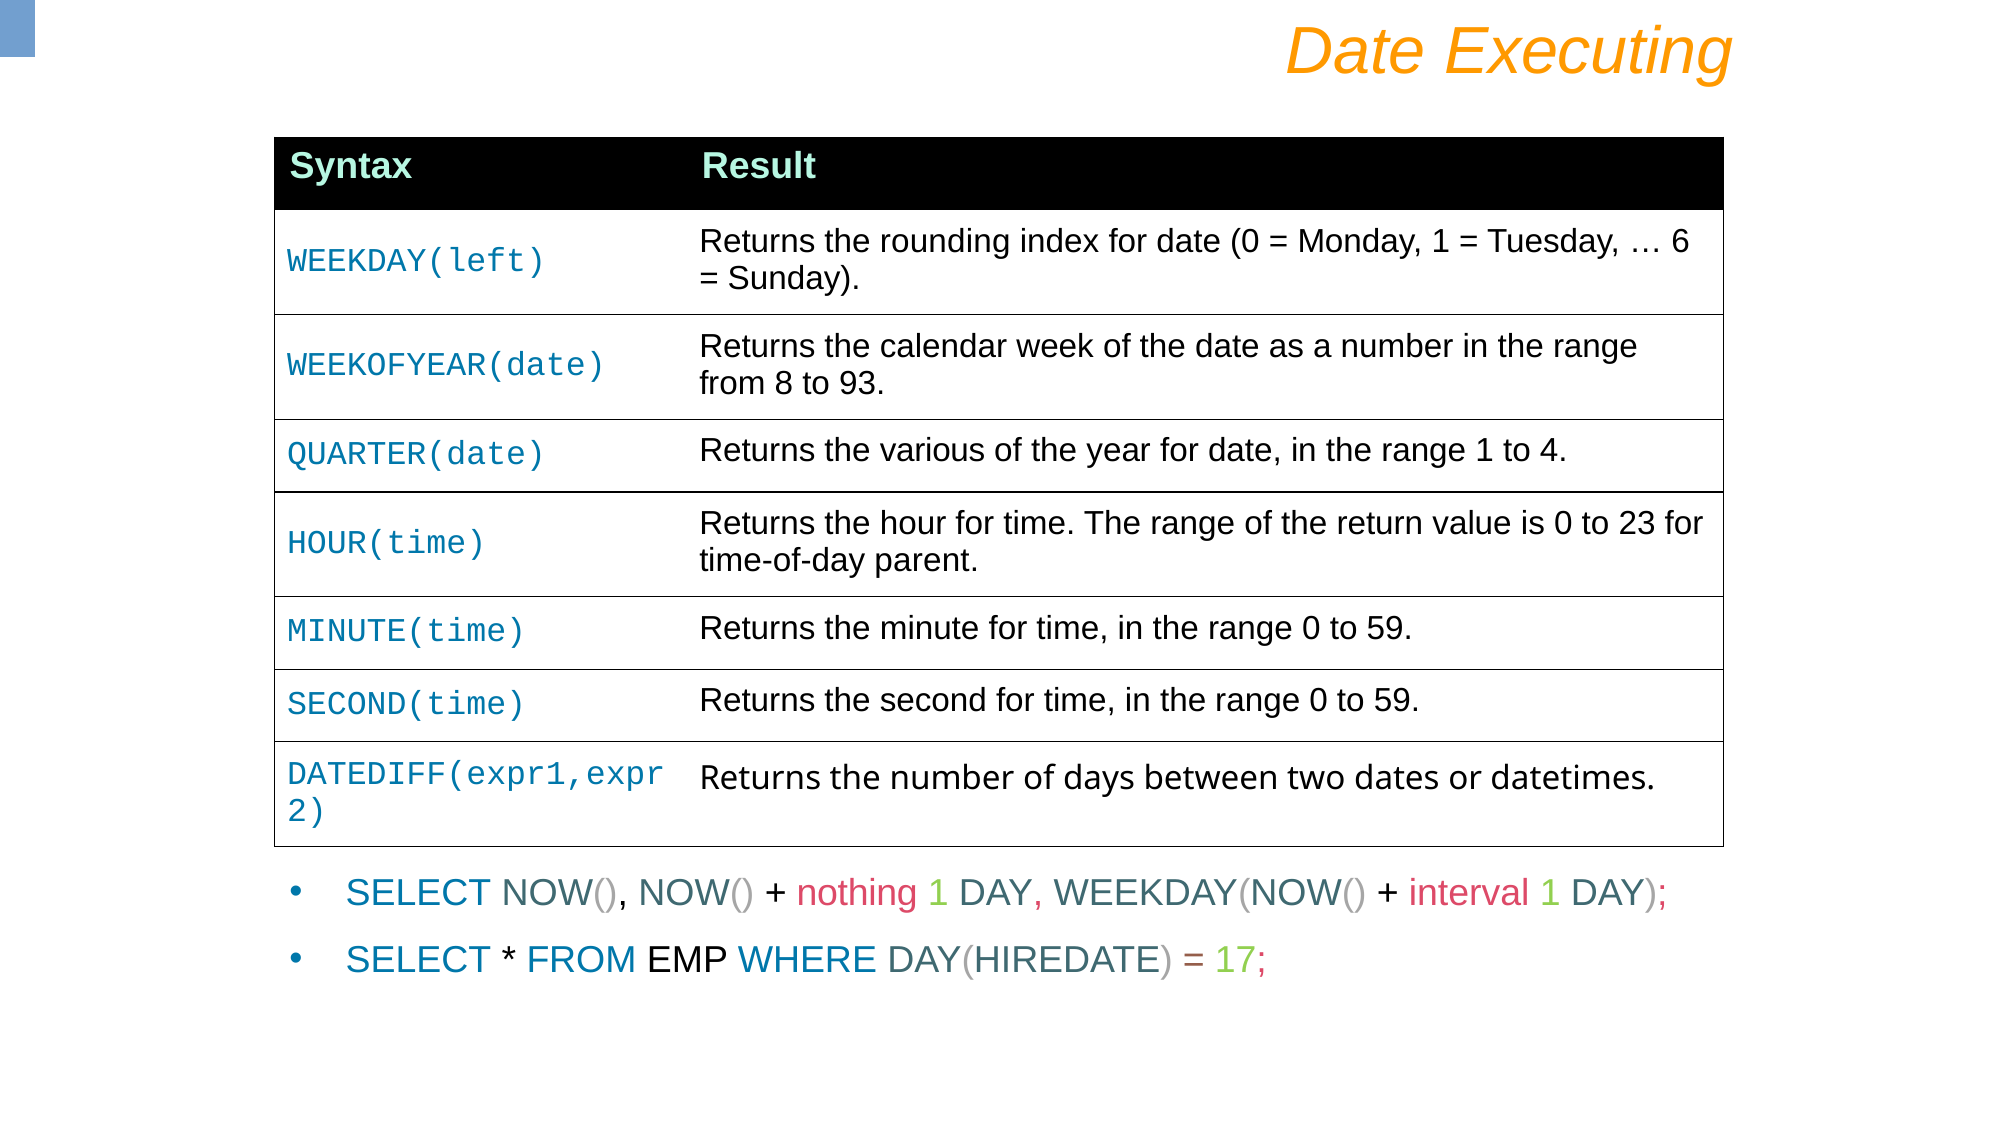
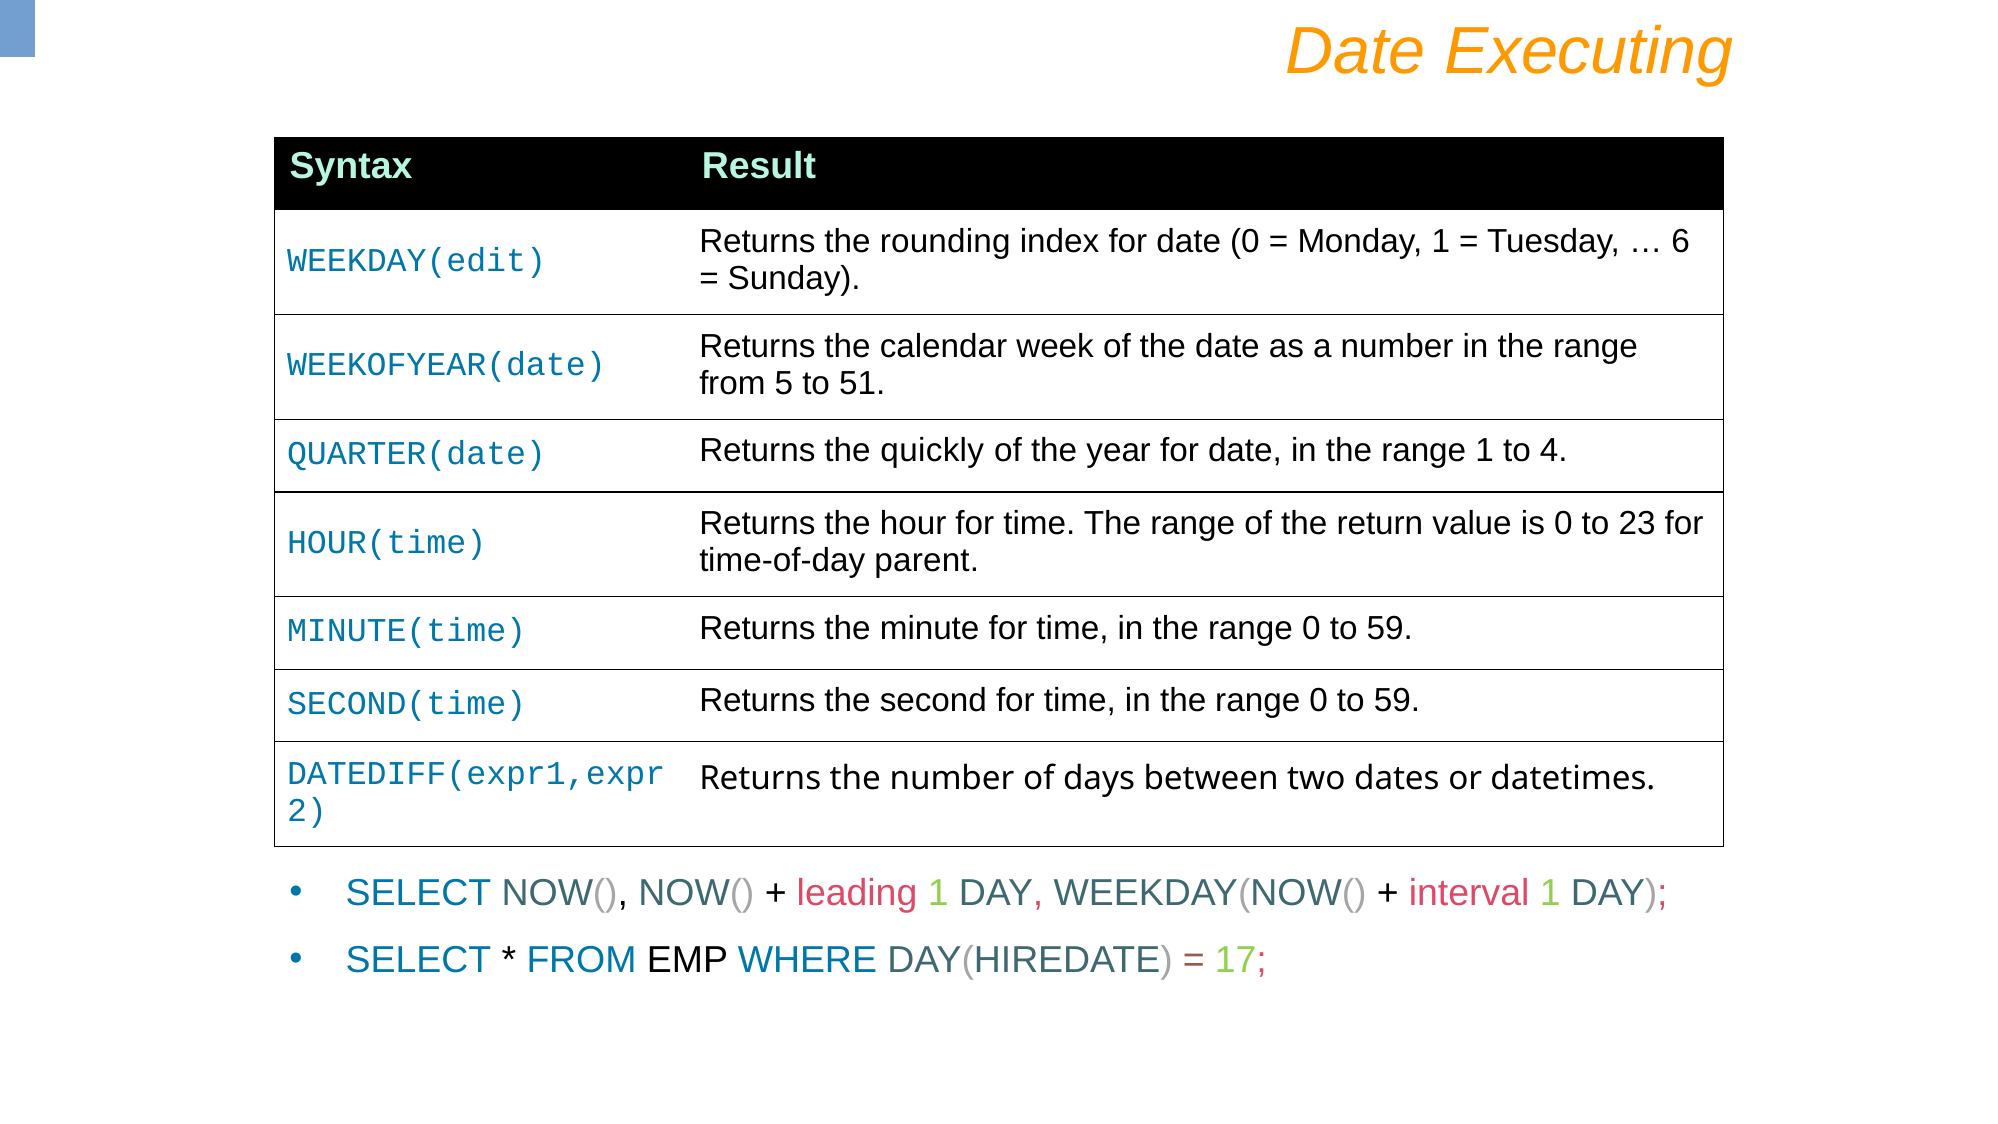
WEEKDAY(left: WEEKDAY(left -> WEEKDAY(edit
8: 8 -> 5
93: 93 -> 51
various: various -> quickly
nothing: nothing -> leading
